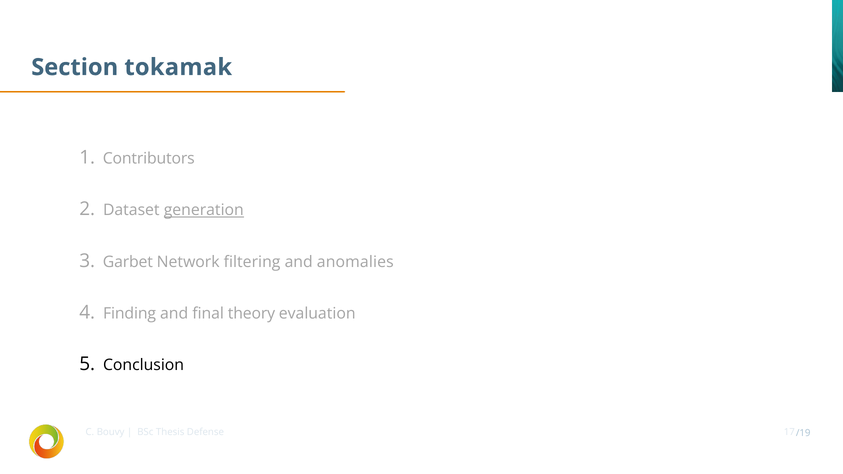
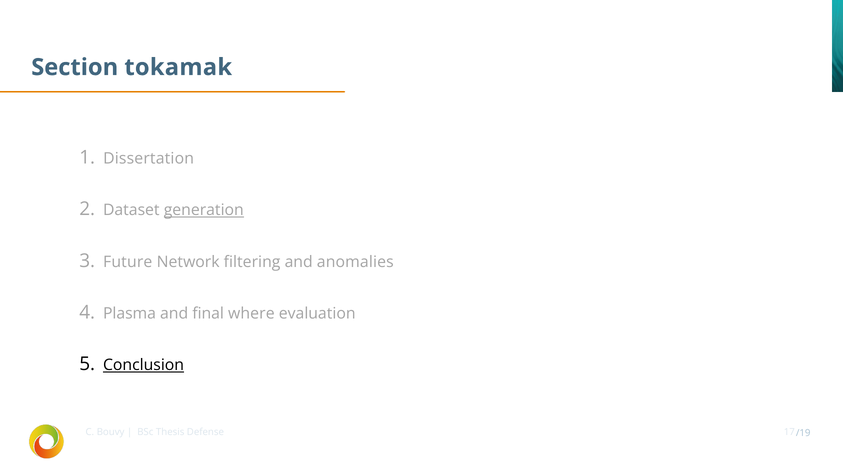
Contributors: Contributors -> Dissertation
Garbet: Garbet -> Future
Finding: Finding -> Plasma
theory: theory -> where
Conclusion underline: none -> present
